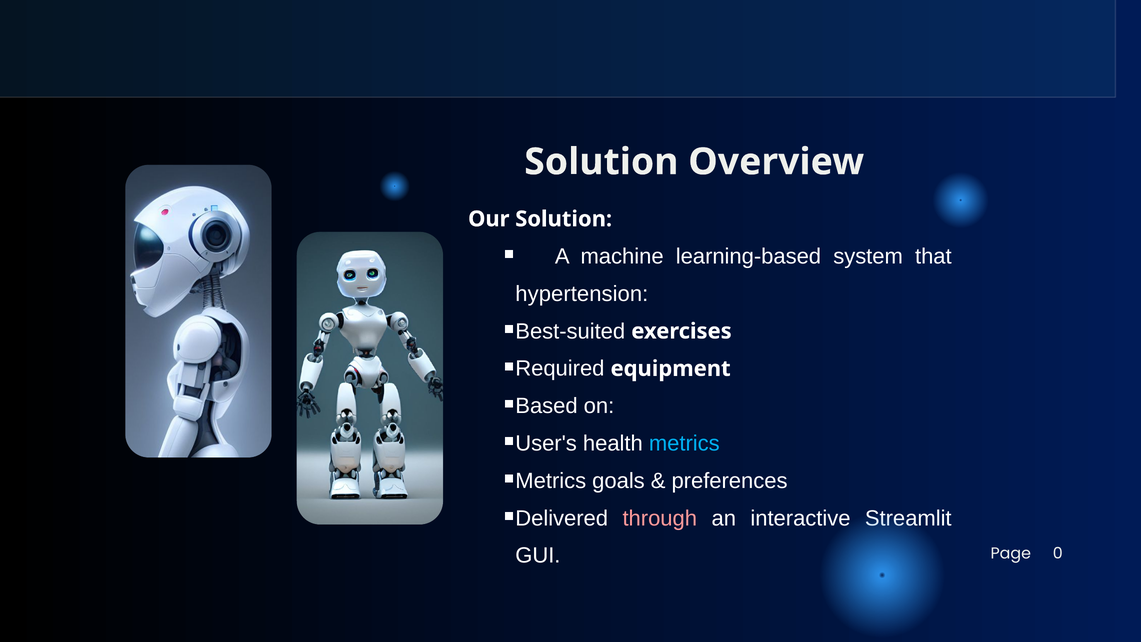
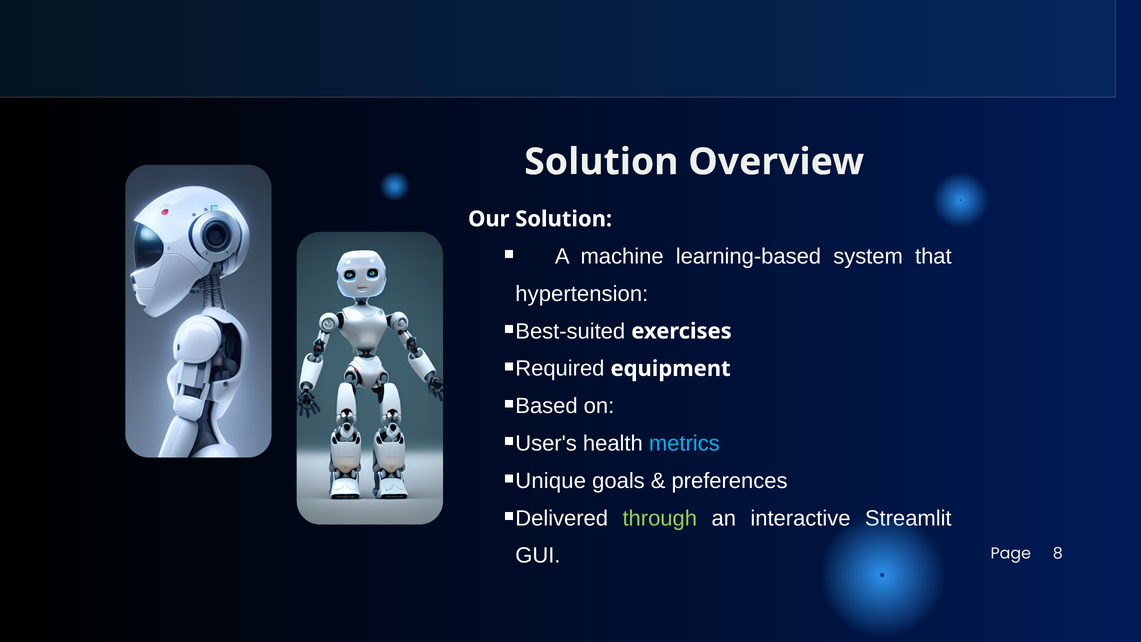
Metrics at (551, 481): Metrics -> Unique
through colour: pink -> light green
0: 0 -> 8
